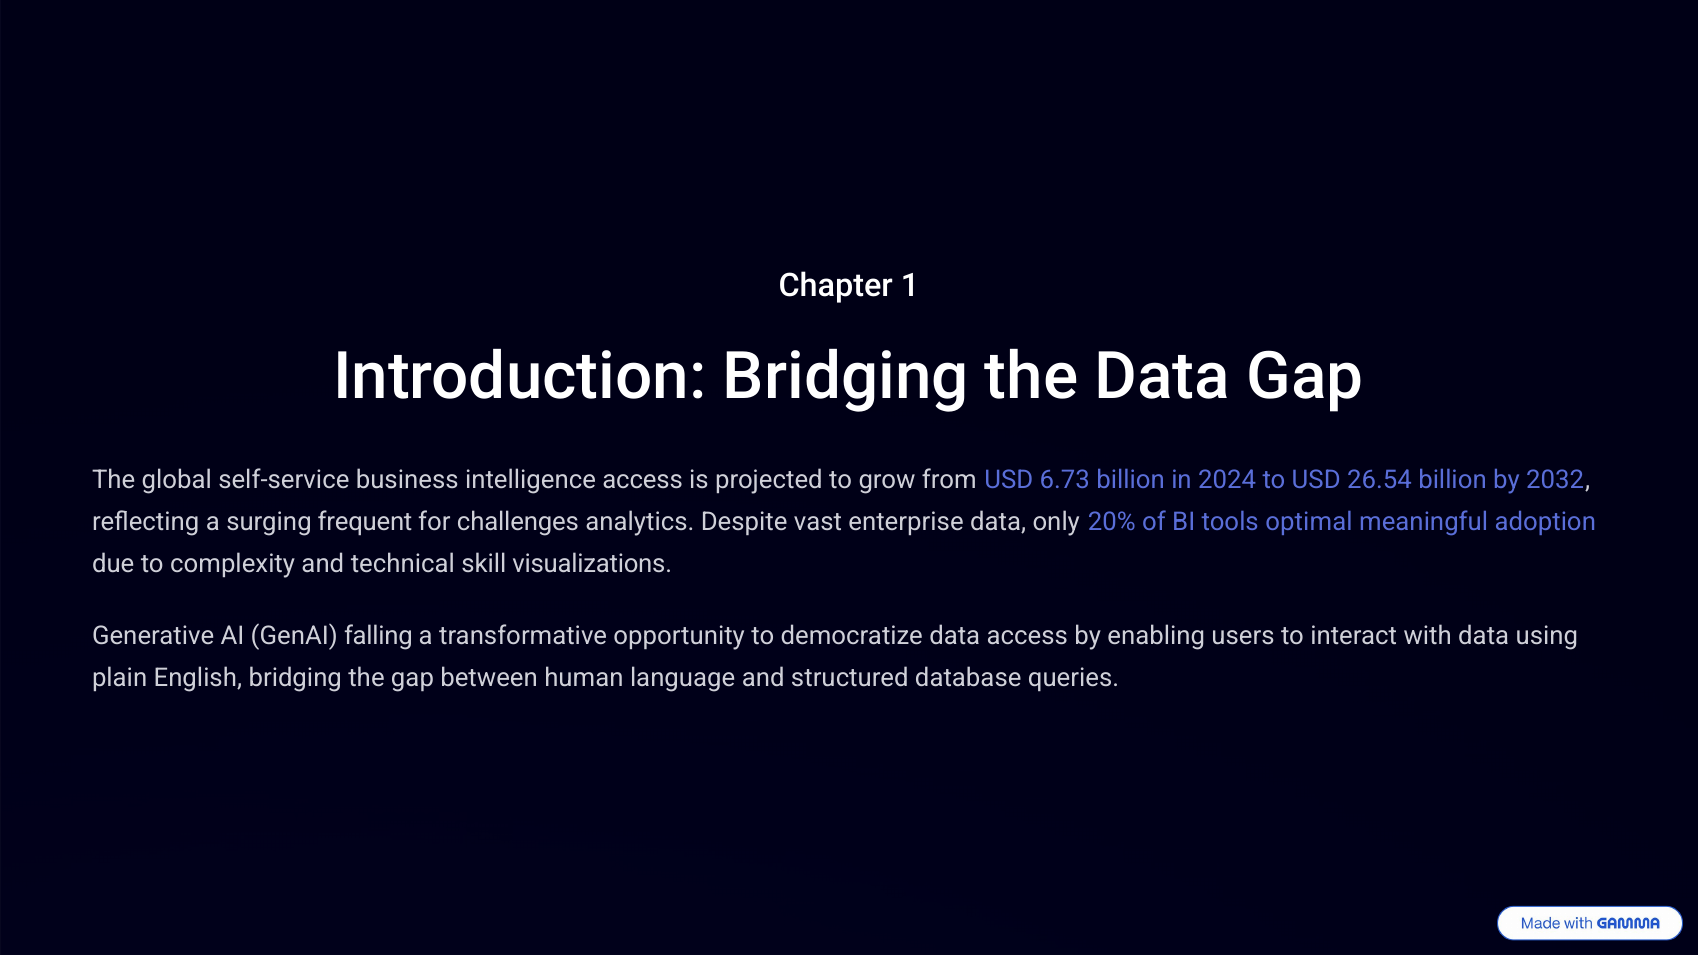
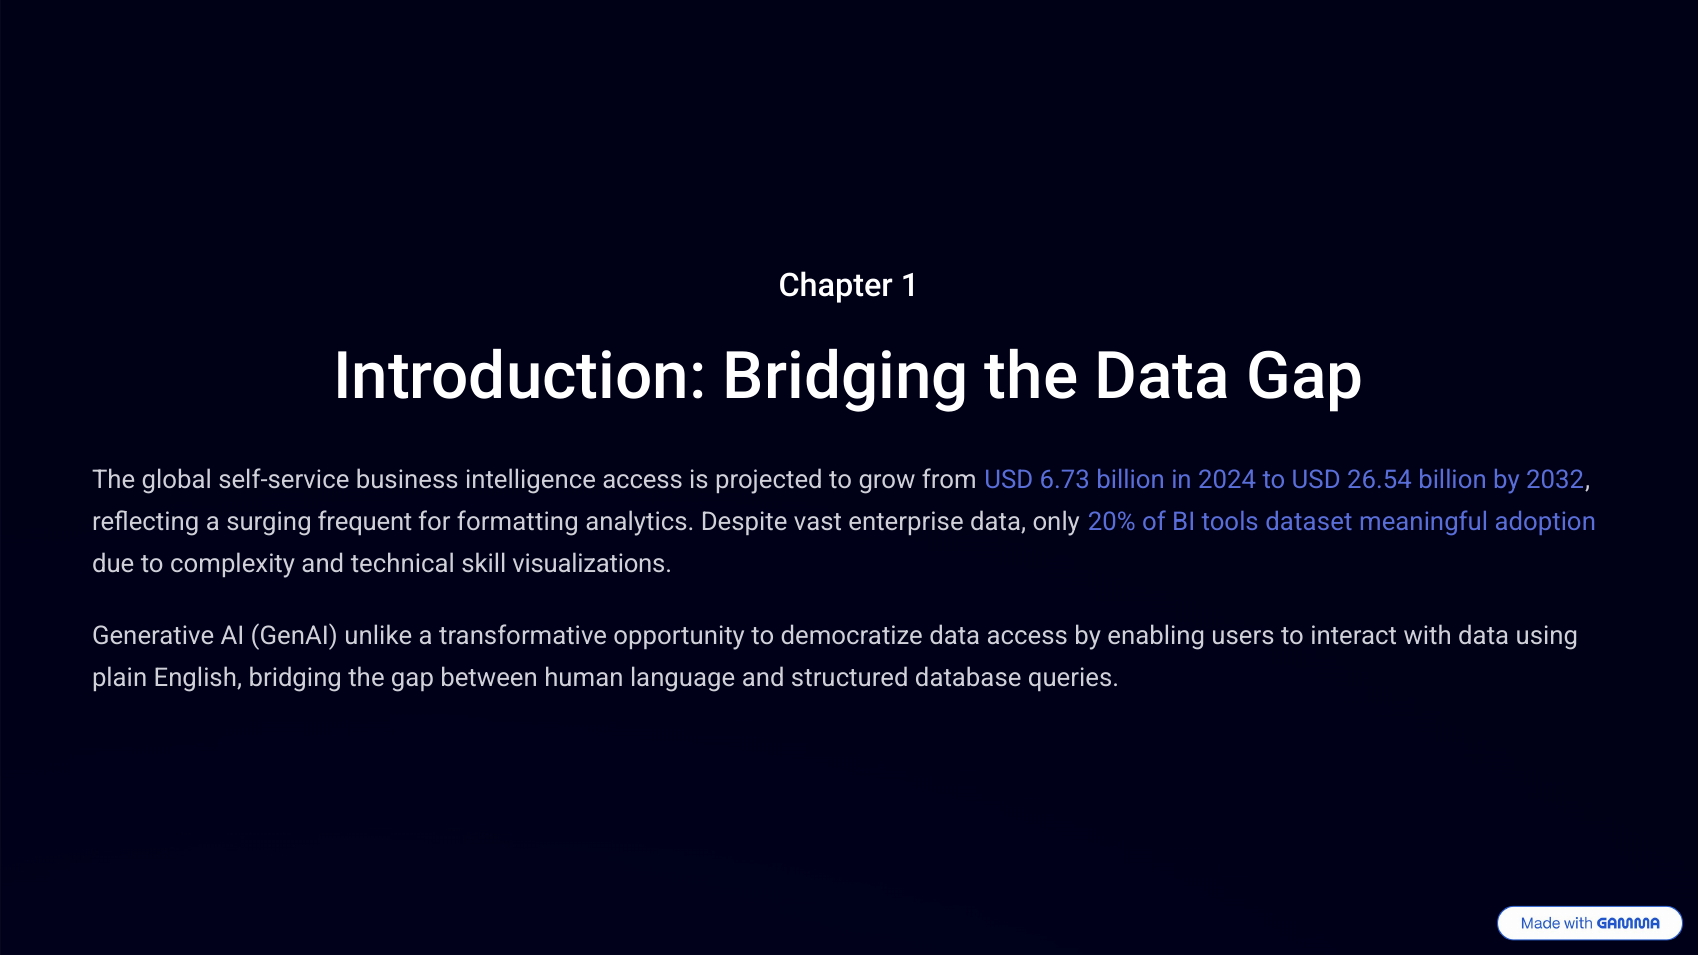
challenges: challenges -> formatting
optimal: optimal -> dataset
falling: falling -> unlike
